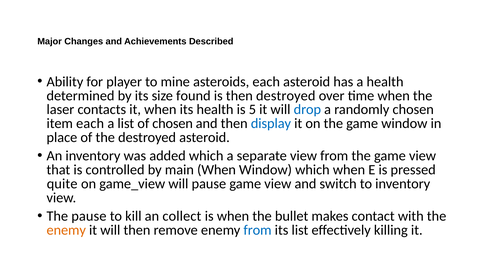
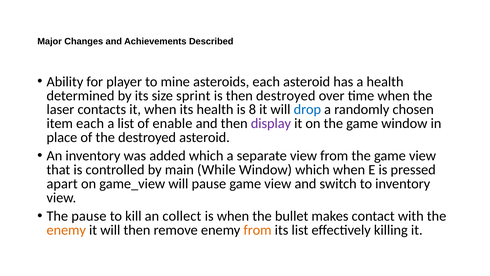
found: found -> sprint
5: 5 -> 8
of chosen: chosen -> enable
display colour: blue -> purple
main When: When -> While
quite: quite -> apart
from at (258, 230) colour: blue -> orange
